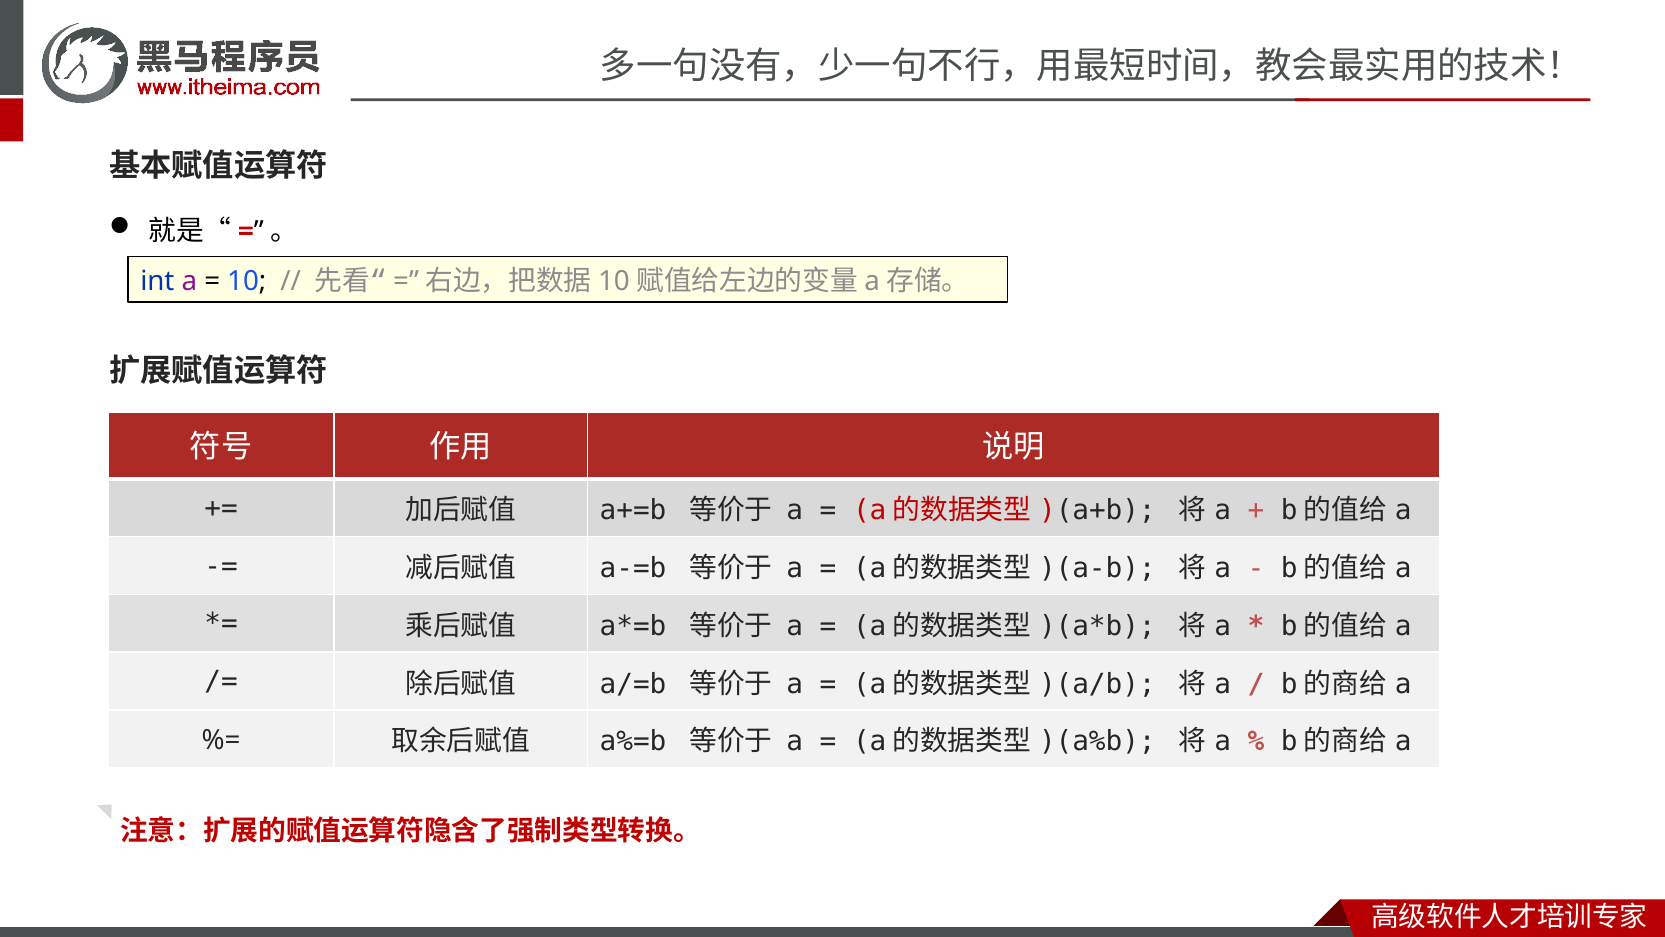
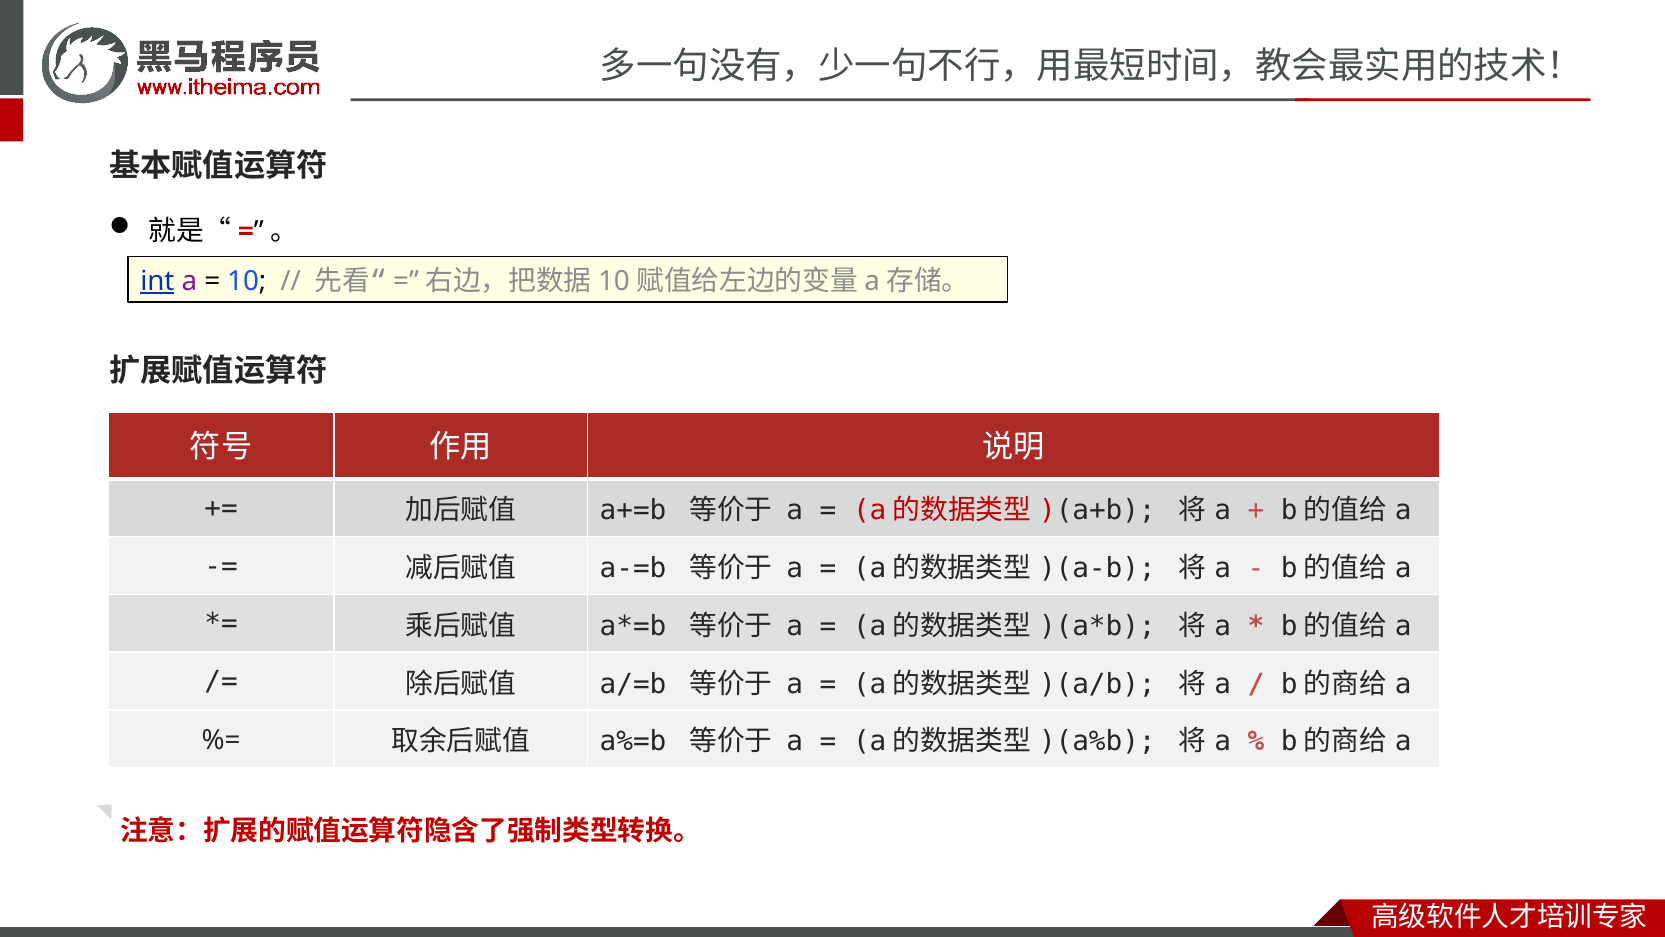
int underline: none -> present
